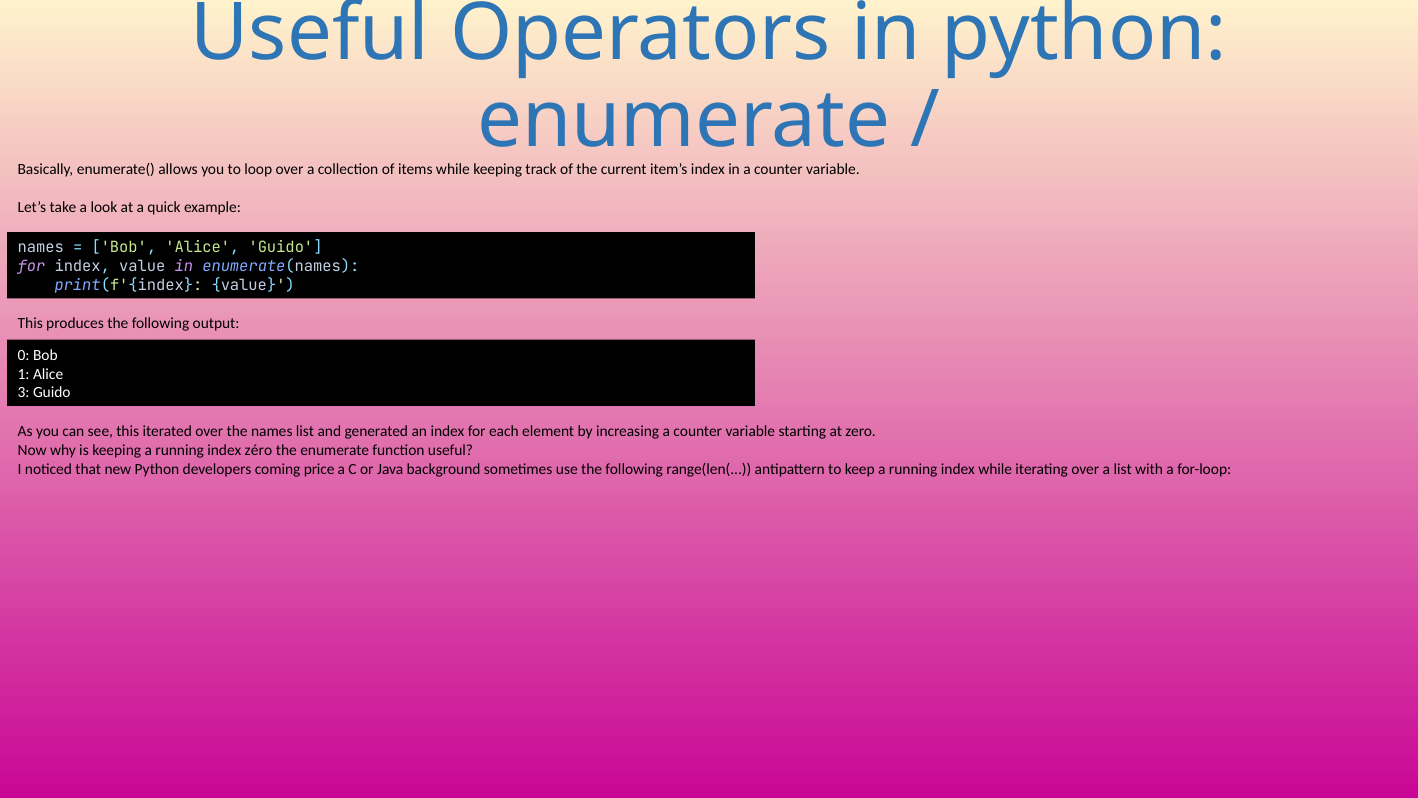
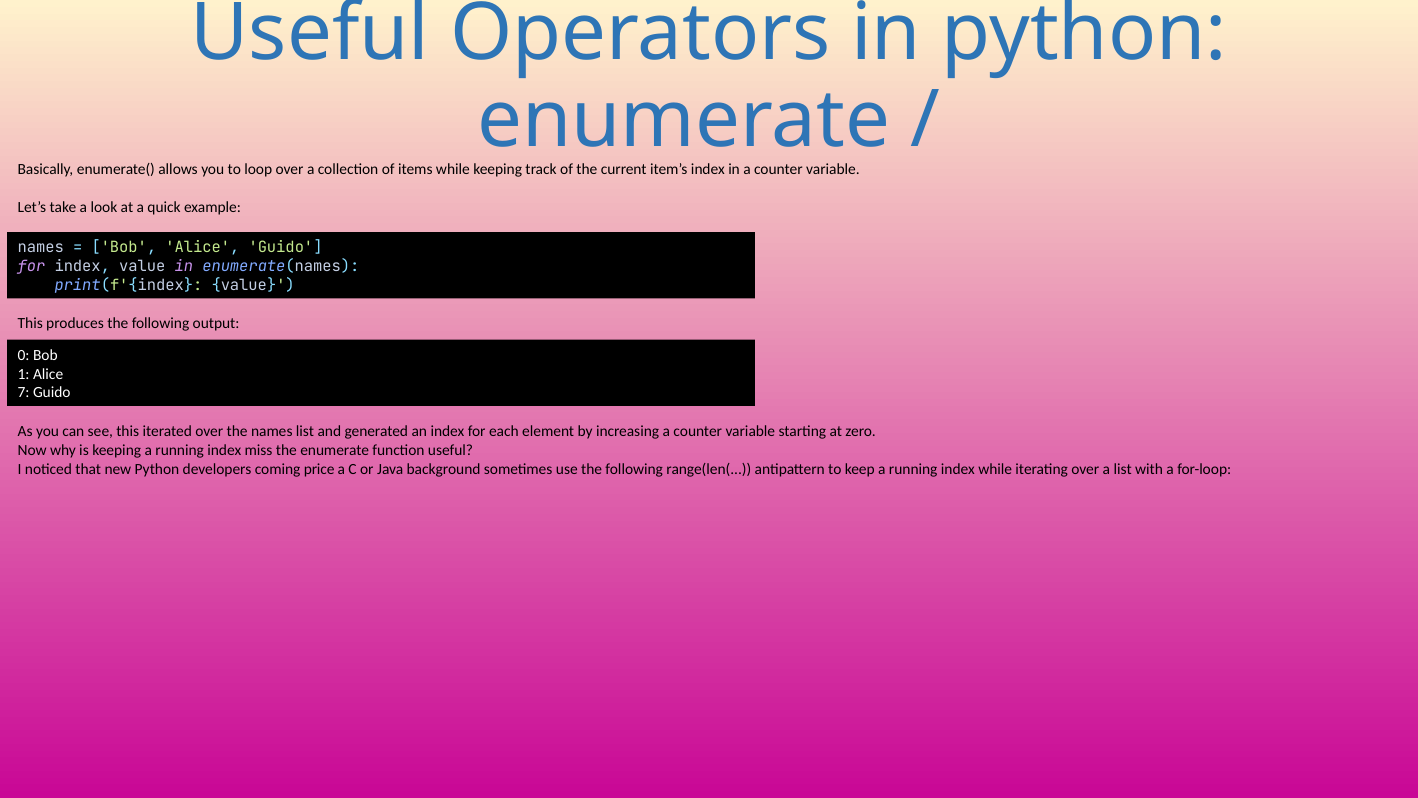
3: 3 -> 7
zéro: zéro -> miss
